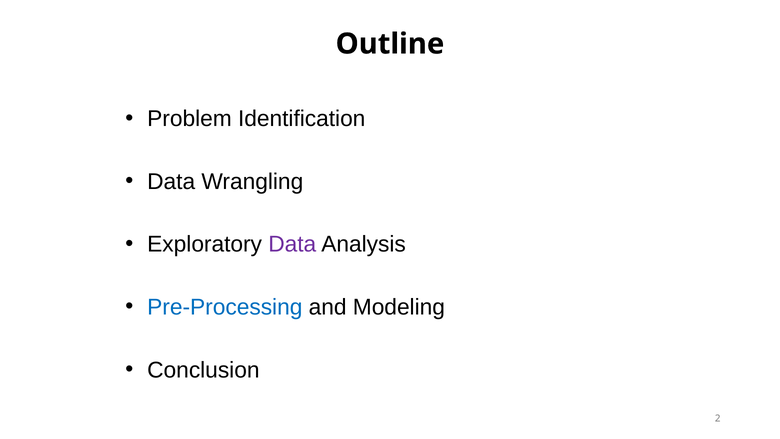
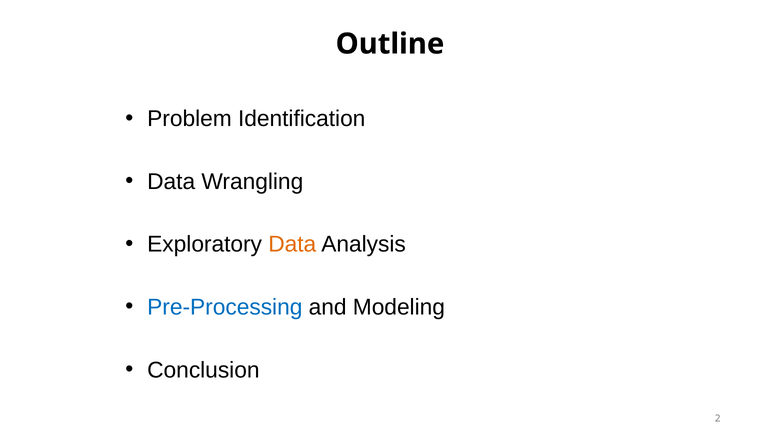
Data at (292, 244) colour: purple -> orange
